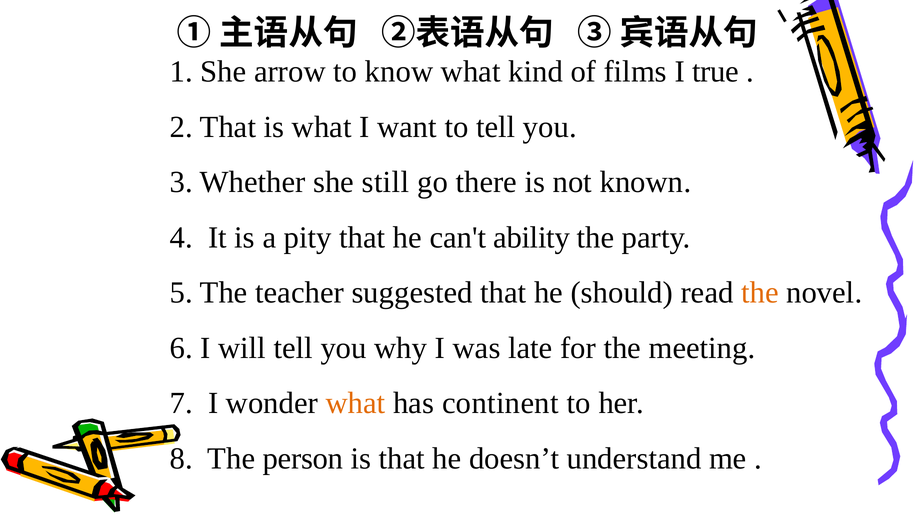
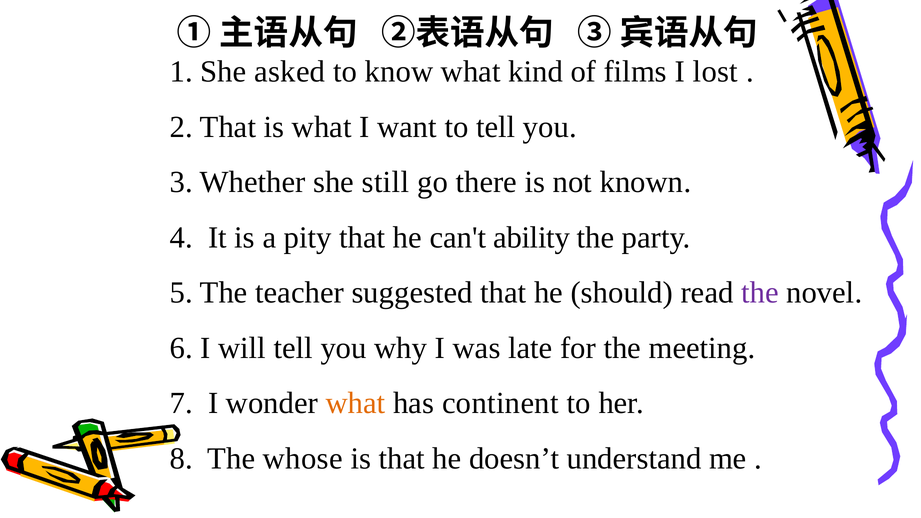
arrow: arrow -> asked
true: true -> lost
the at (760, 293) colour: orange -> purple
person: person -> whose
